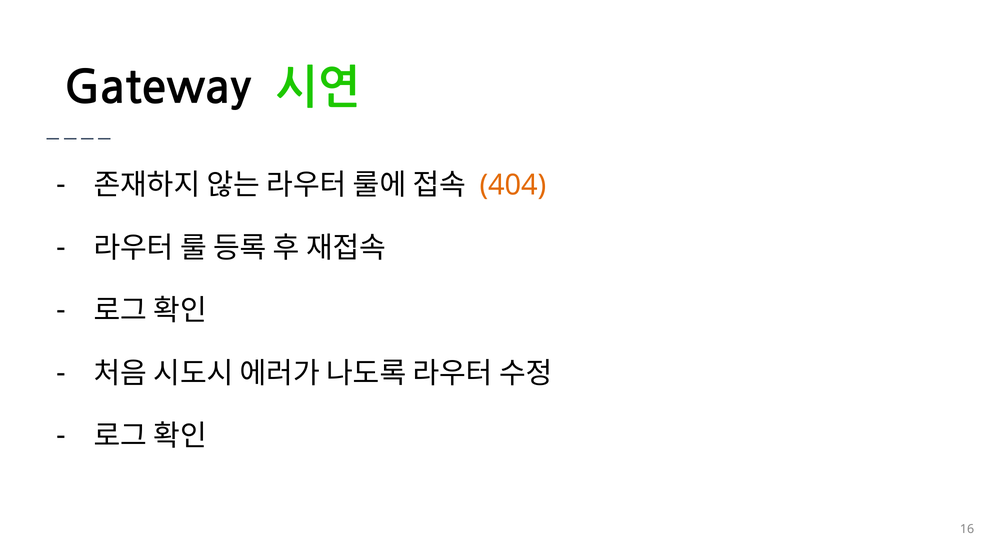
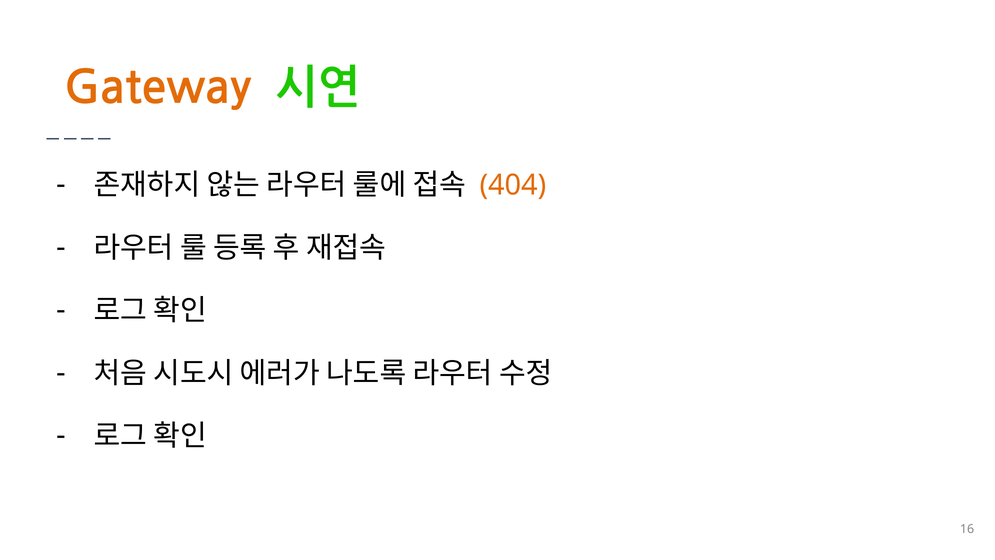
Gateway colour: black -> orange
